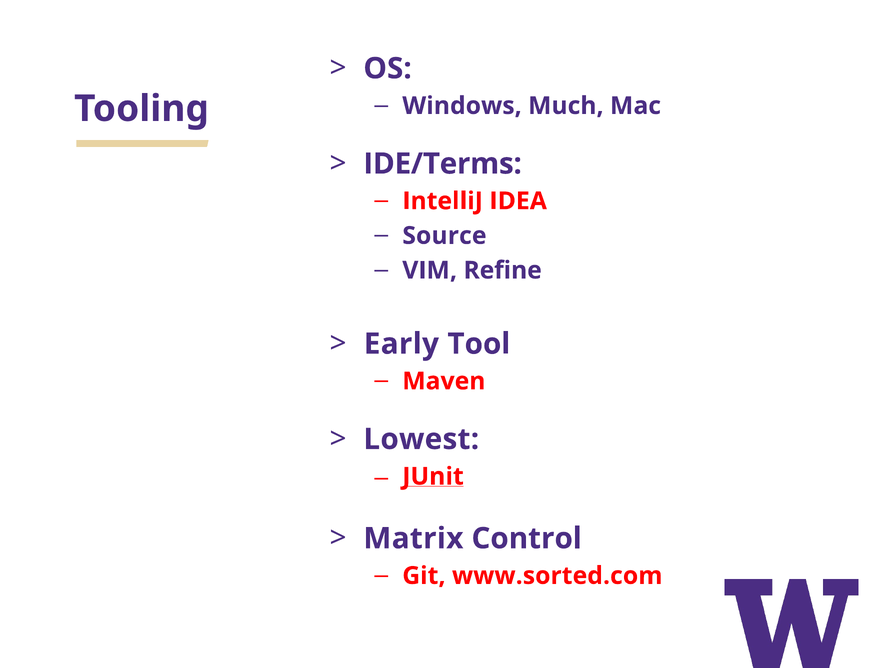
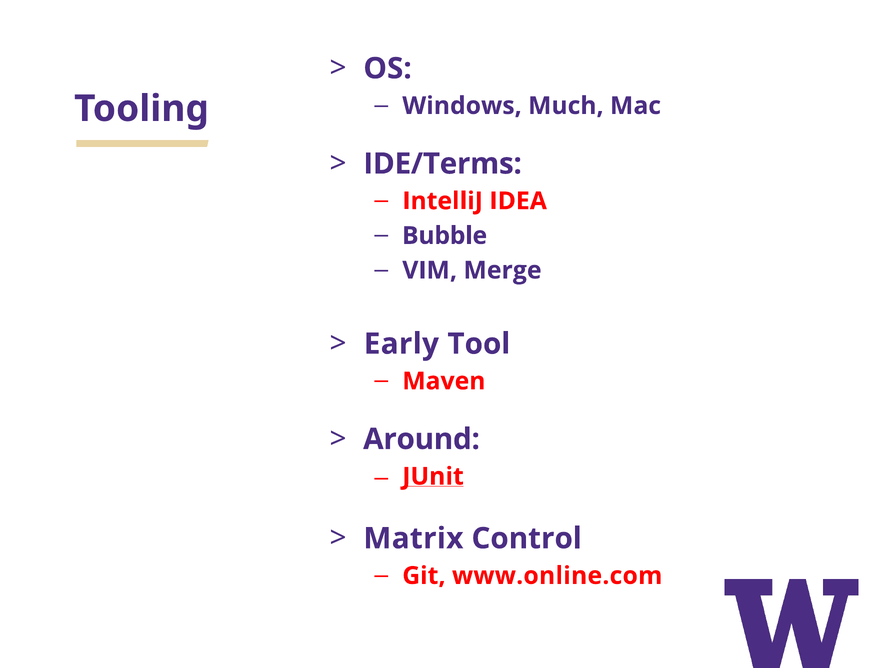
Source: Source -> Bubble
Refine: Refine -> Merge
Lowest: Lowest -> Around
www.sorted.com: www.sorted.com -> www.online.com
